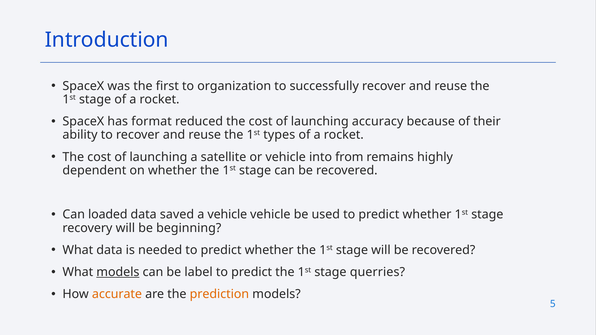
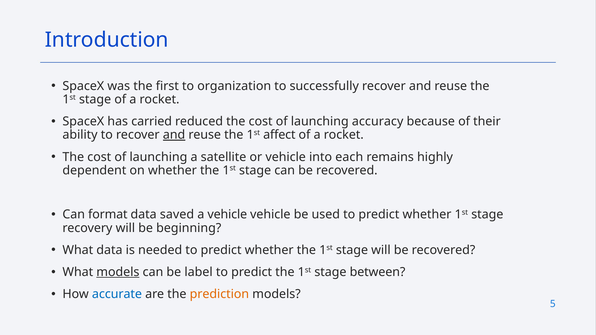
format: format -> carried
and at (174, 135) underline: none -> present
types: types -> affect
from: from -> each
loaded: loaded -> format
querries: querries -> between
accurate colour: orange -> blue
